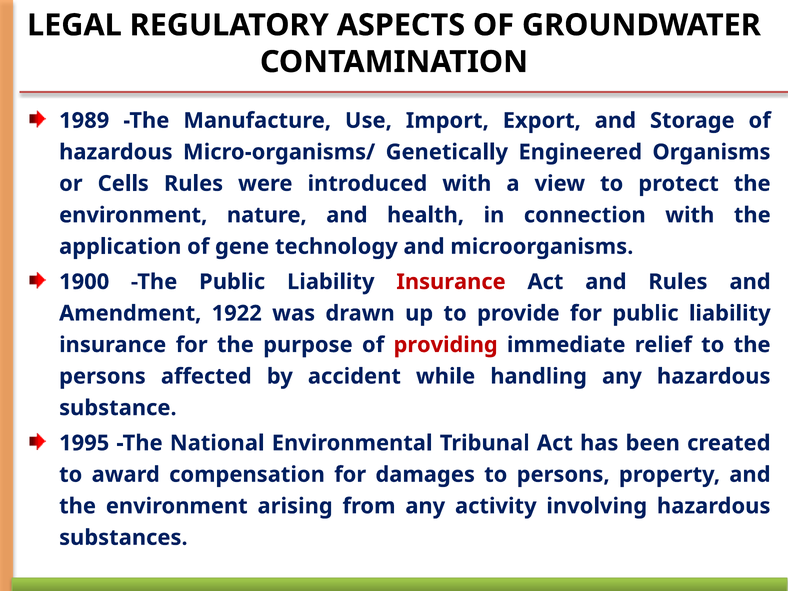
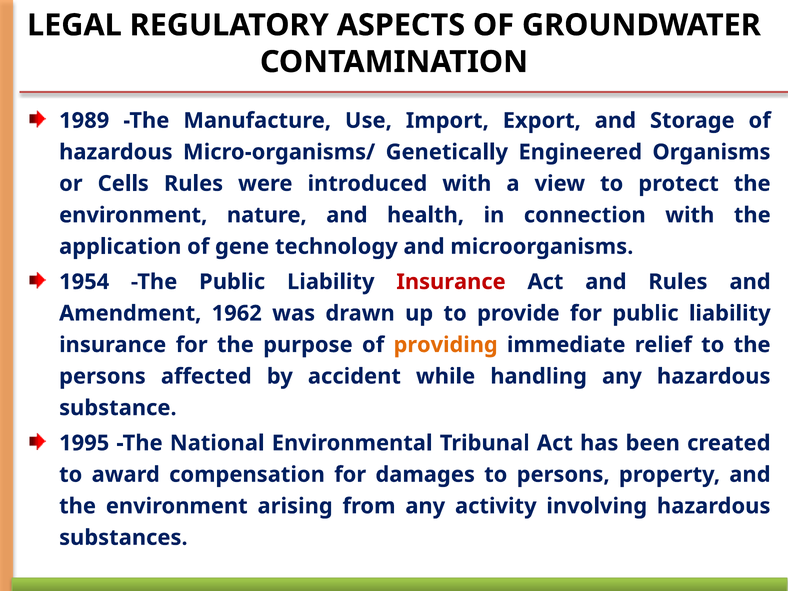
1900: 1900 -> 1954
1922: 1922 -> 1962
providing colour: red -> orange
